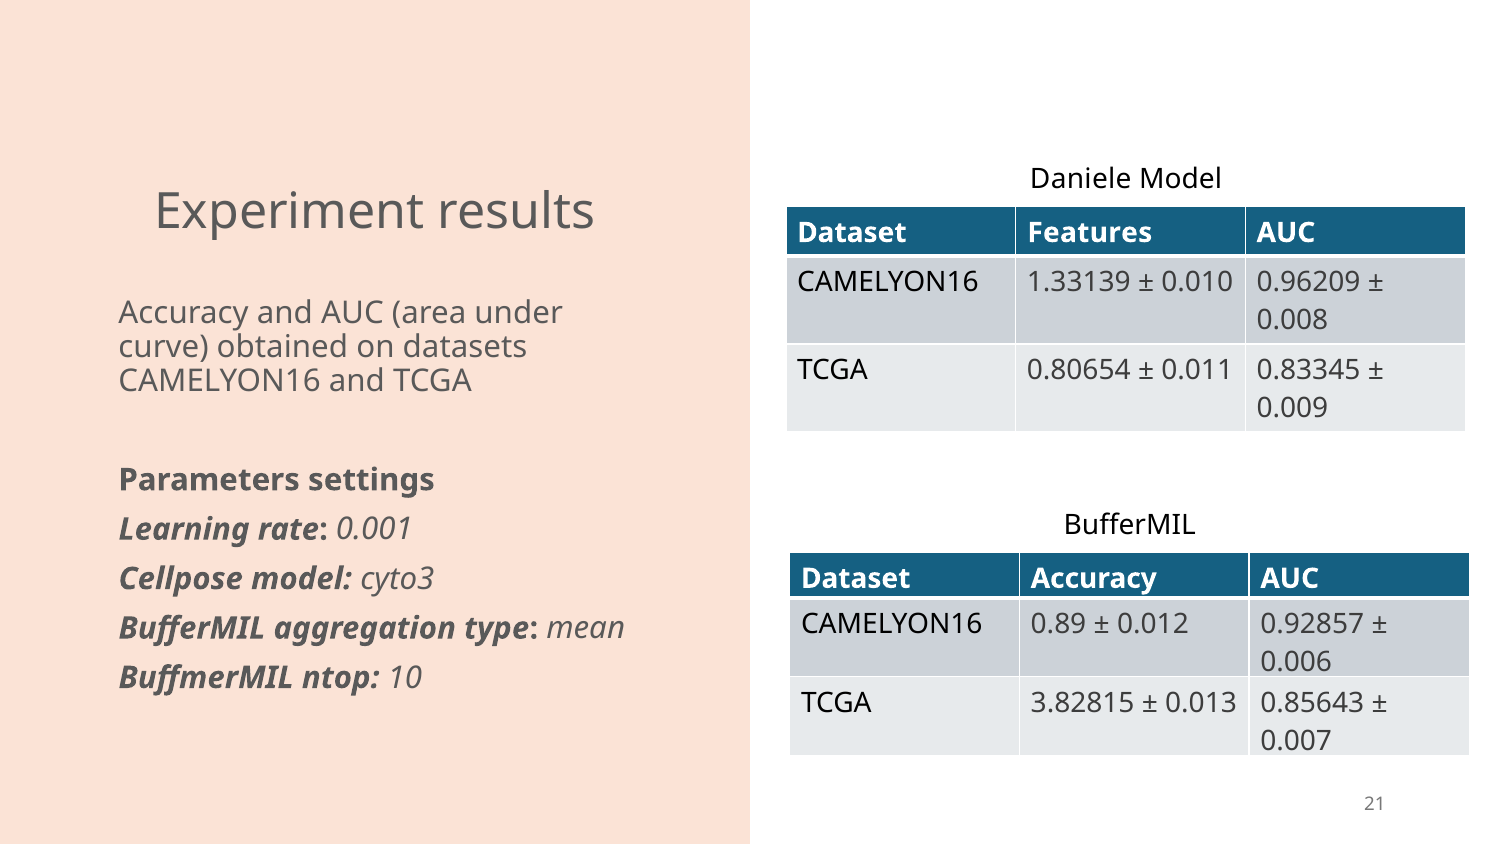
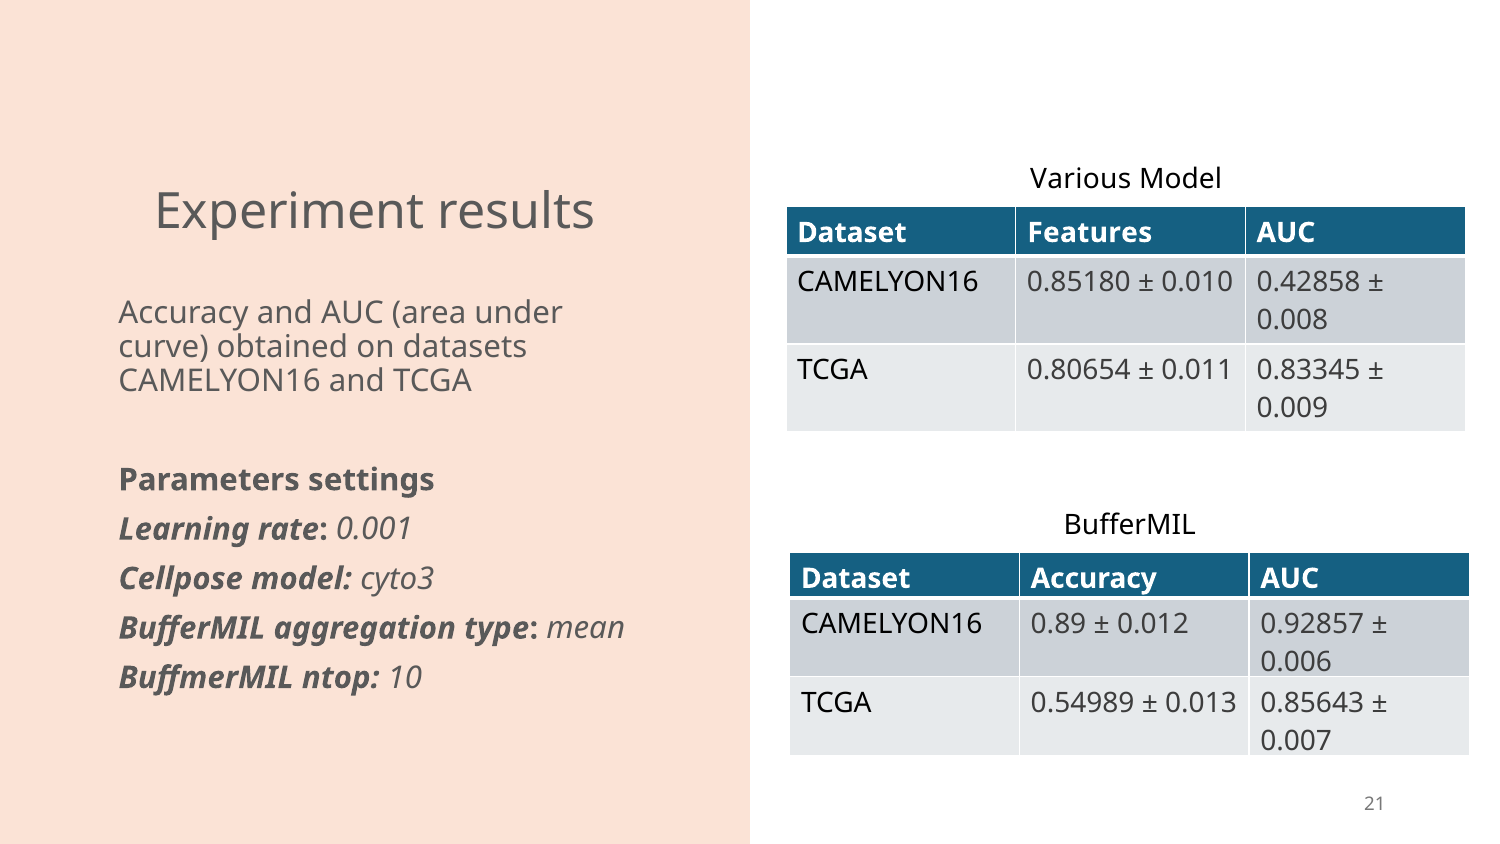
Daniele: Daniele -> Various
1.33139: 1.33139 -> 0.85180
0.96209: 0.96209 -> 0.42858
3.82815: 3.82815 -> 0.54989
